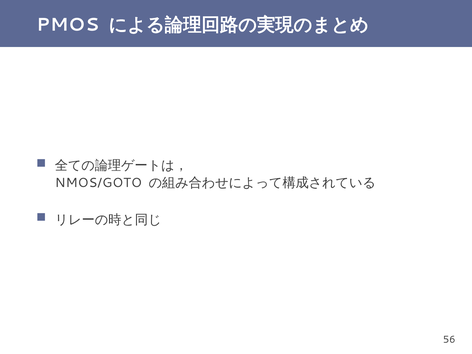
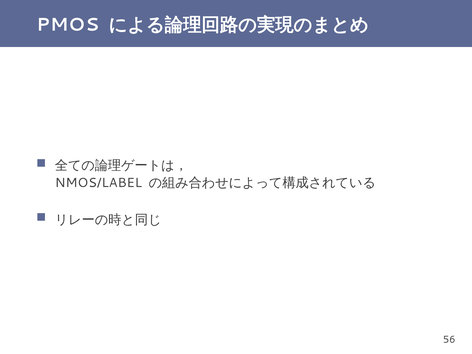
NMOS/GOTO: NMOS/GOTO -> NMOS/LABEL
